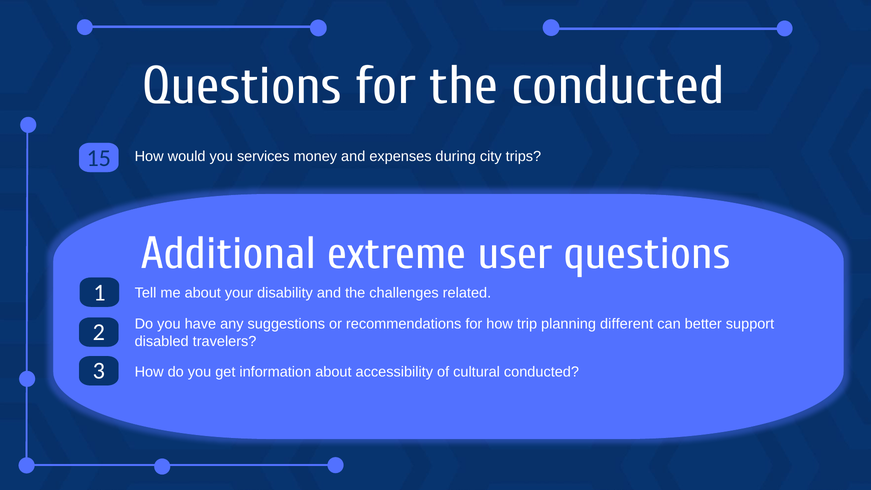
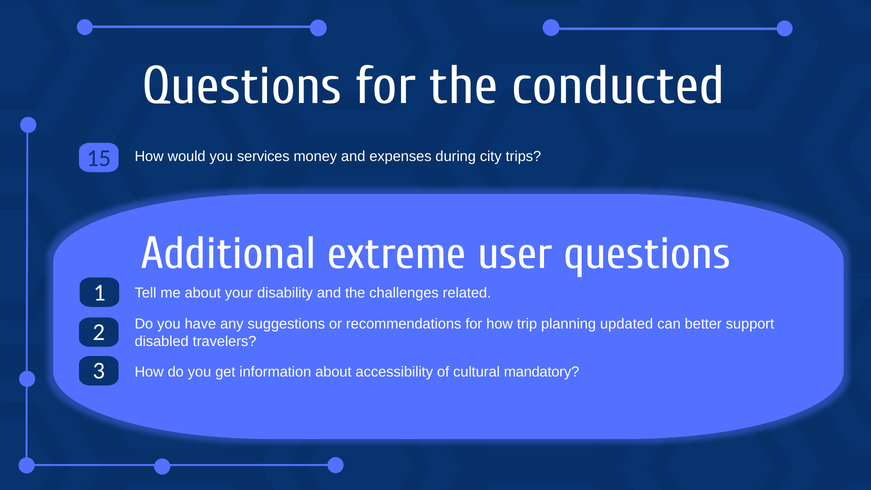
different: different -> updated
cultural conducted: conducted -> mandatory
